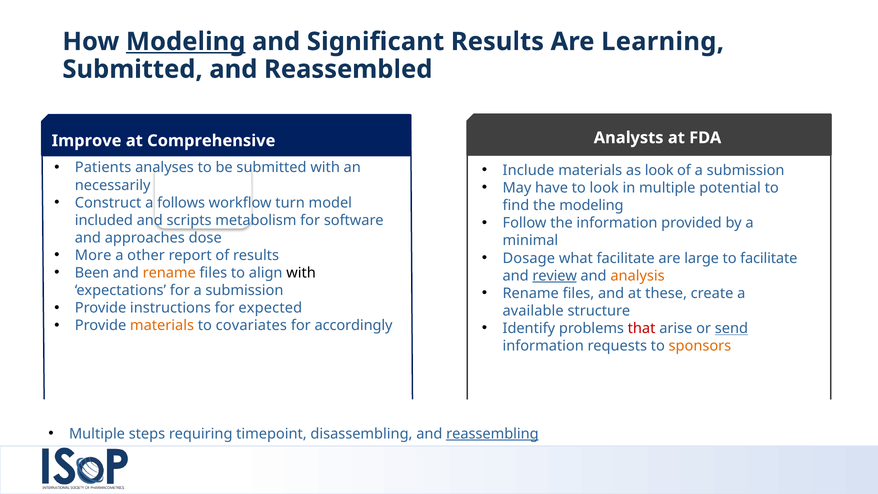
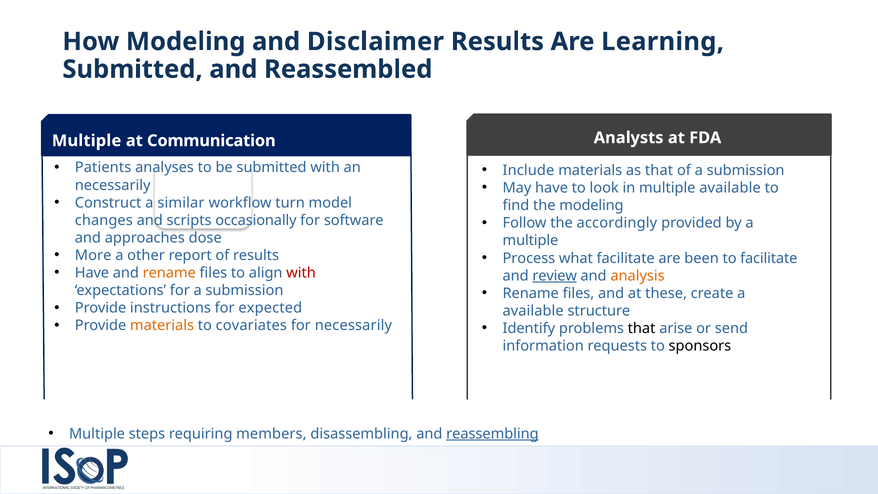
Modeling at (186, 42) underline: present -> none
Significant: Significant -> Disclaimer
Improve at (87, 141): Improve -> Multiple
Comprehensive: Comprehensive -> Communication
as look: look -> that
multiple potential: potential -> available
follows: follows -> similar
the information: information -> accordingly
included: included -> changes
metabolism: metabolism -> occasionally
minimal at (530, 241): minimal -> multiple
Dosage: Dosage -> Process
large: large -> been
Been at (92, 273): Been -> Have
with at (301, 273) colour: black -> red
for accordingly: accordingly -> necessarily
that at (642, 328) colour: red -> black
send underline: present -> none
sponsors colour: orange -> black
timepoint: timepoint -> members
